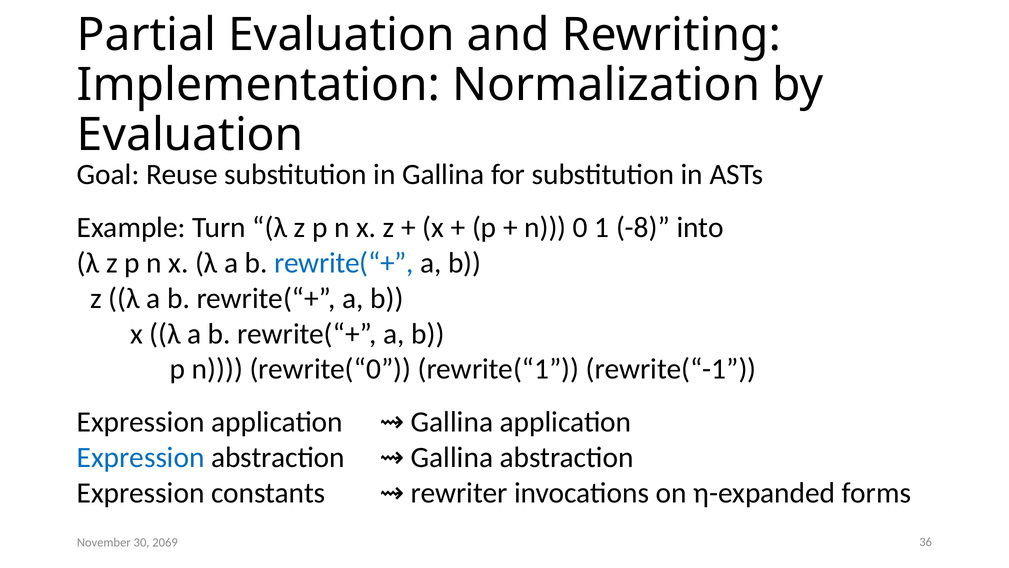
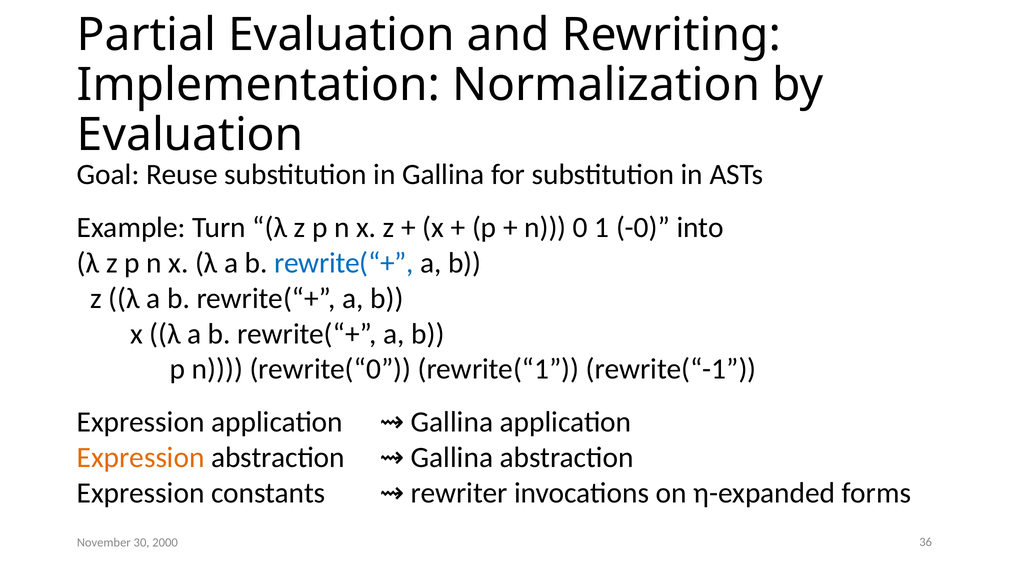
-8: -8 -> -0
Expression at (141, 457) colour: blue -> orange
2069: 2069 -> 2000
